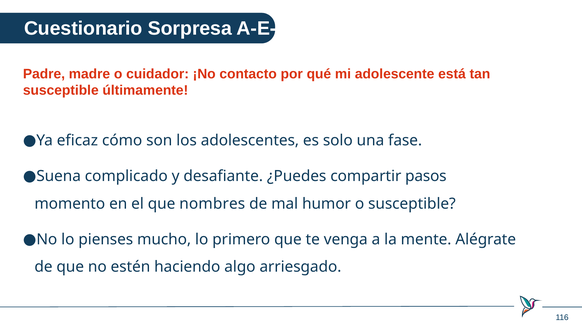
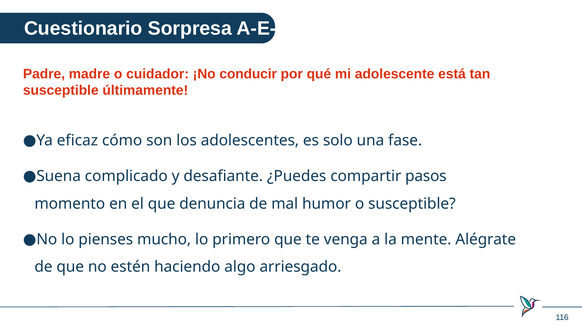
contacto: contacto -> conducir
nombres: nombres -> denuncia
